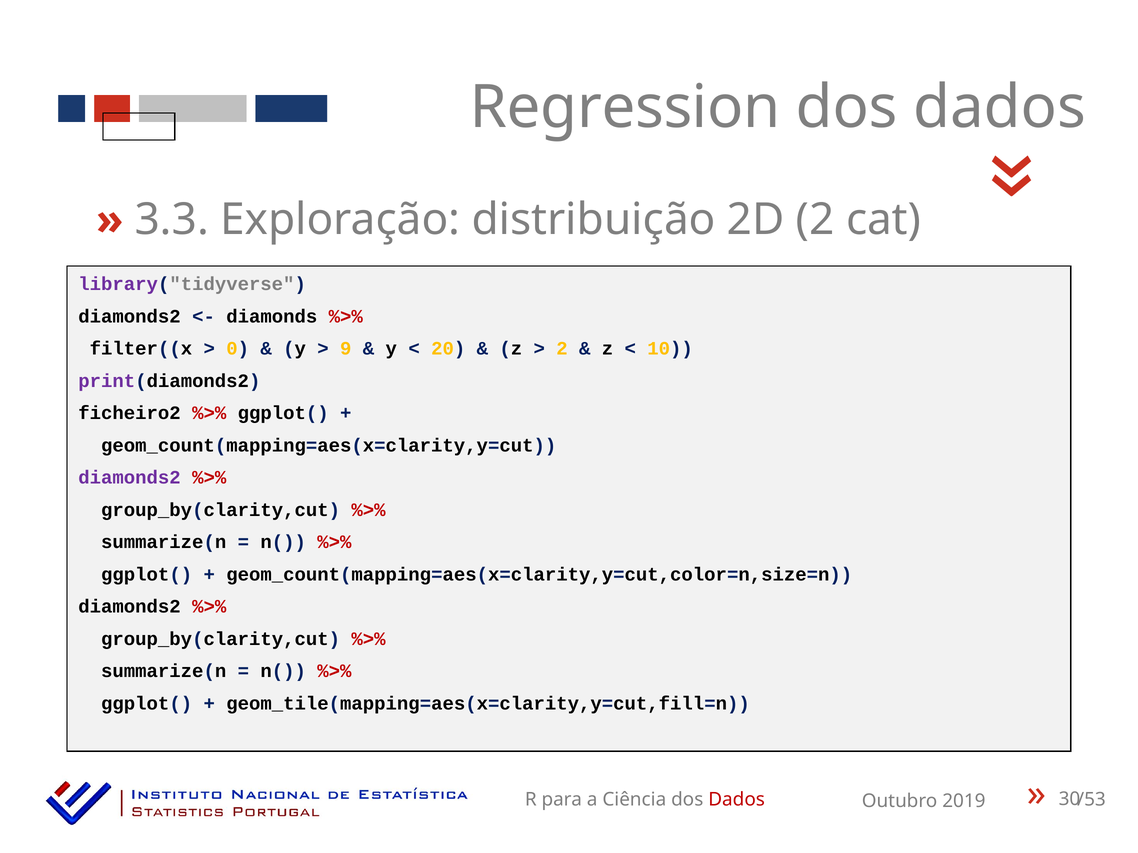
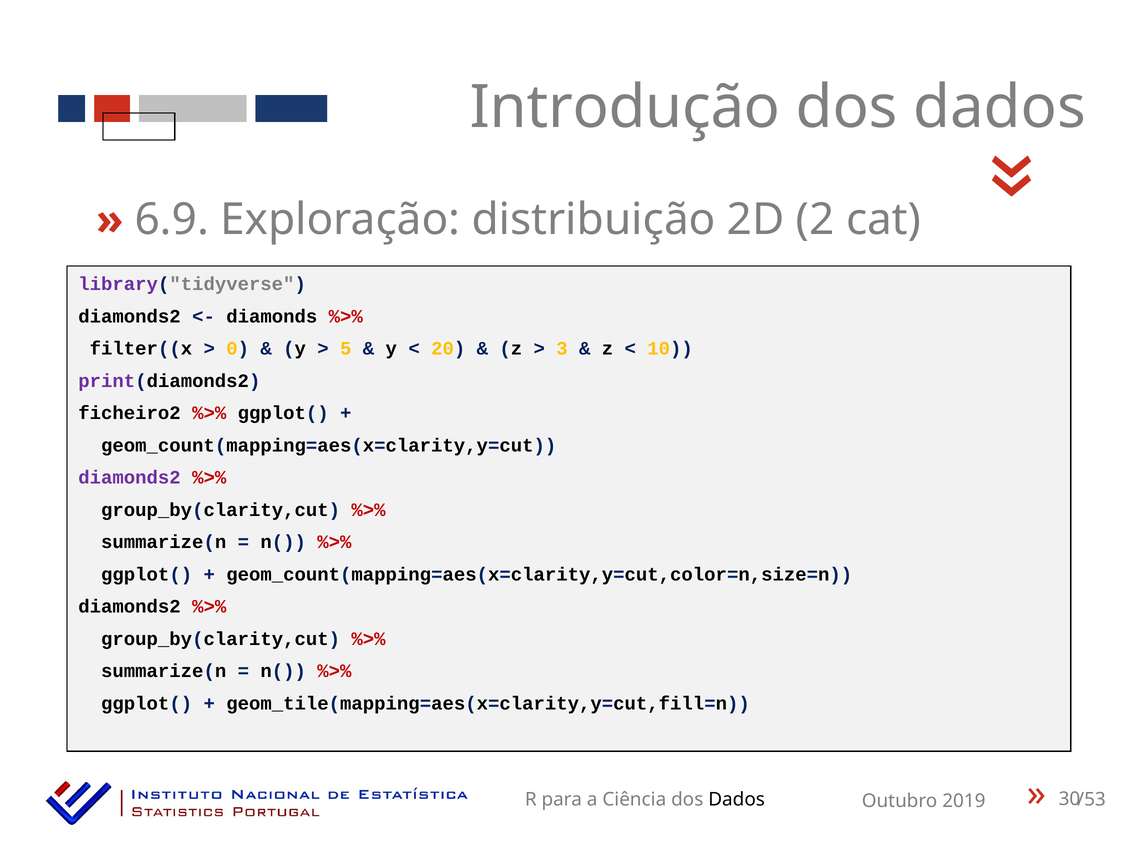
Regression: Regression -> Introdução
3.3: 3.3 -> 6.9
9: 9 -> 5
2 at (562, 349): 2 -> 3
Dados at (737, 800) colour: red -> black
